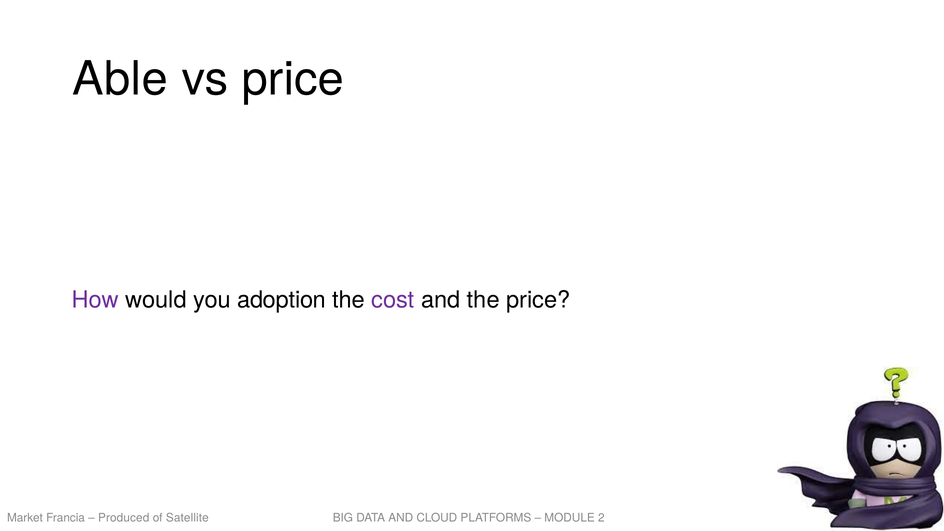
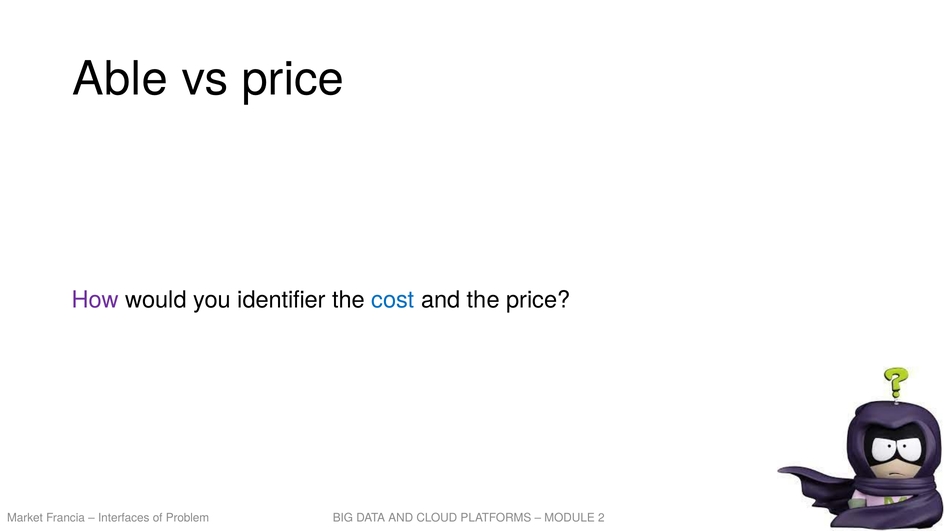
adoption: adoption -> identifier
cost colour: purple -> blue
Produced: Produced -> Interfaces
Satellite: Satellite -> Problem
